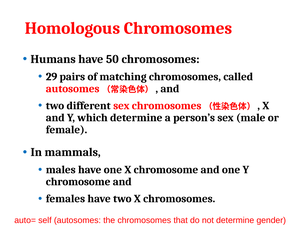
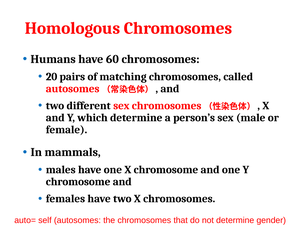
50: 50 -> 60
29: 29 -> 20
